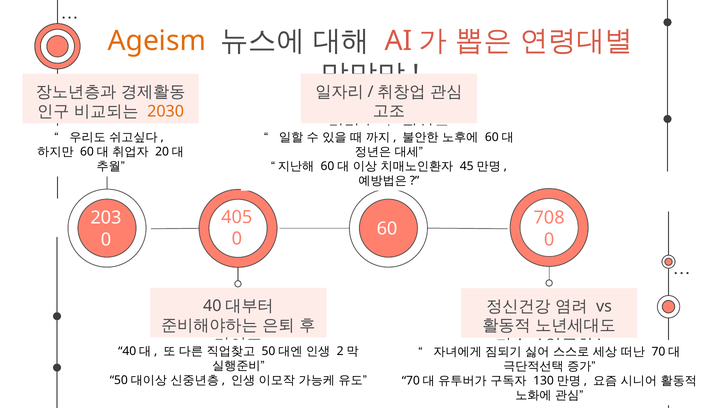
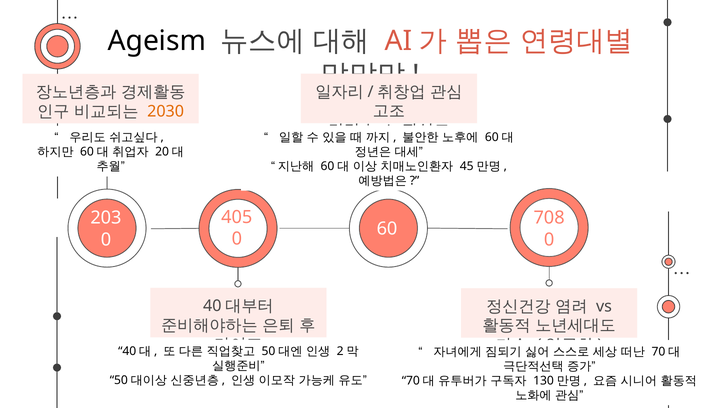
Ageism colour: orange -> black
